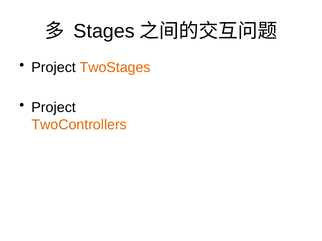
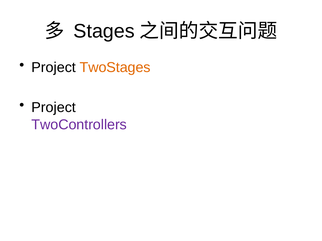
TwoControllers colour: orange -> purple
